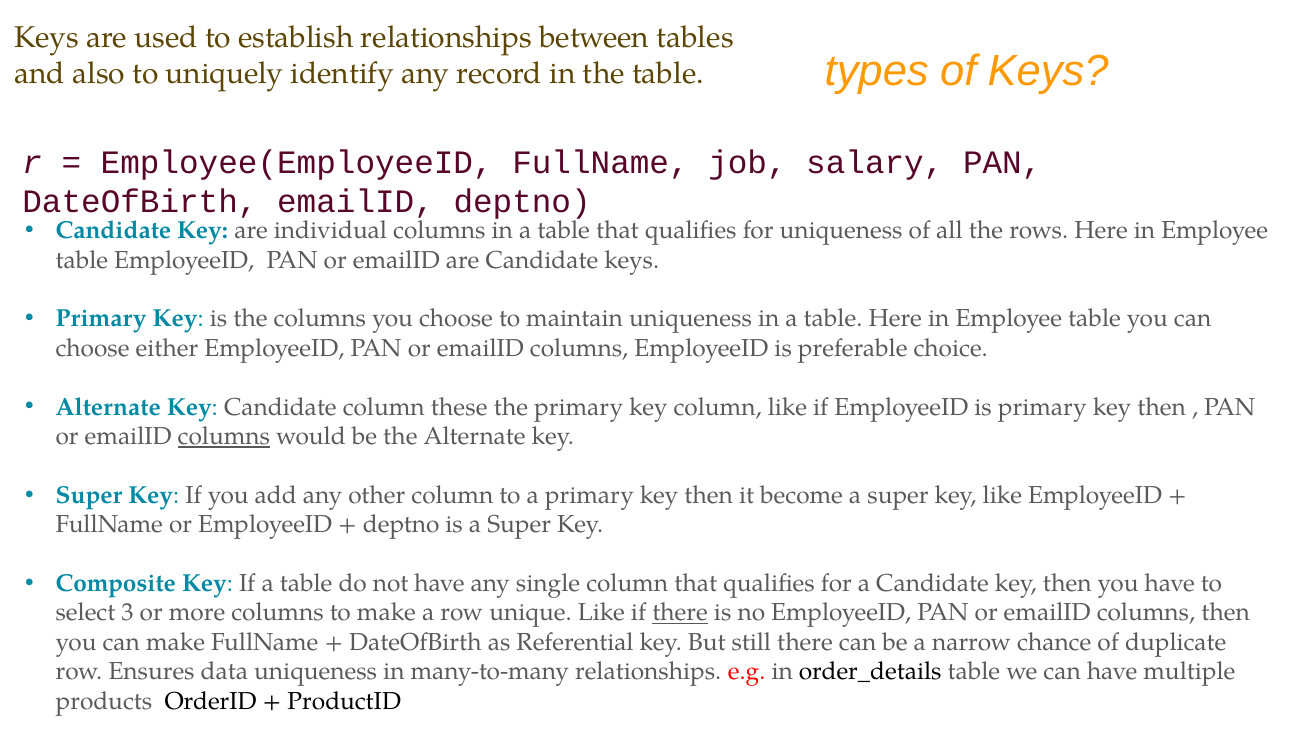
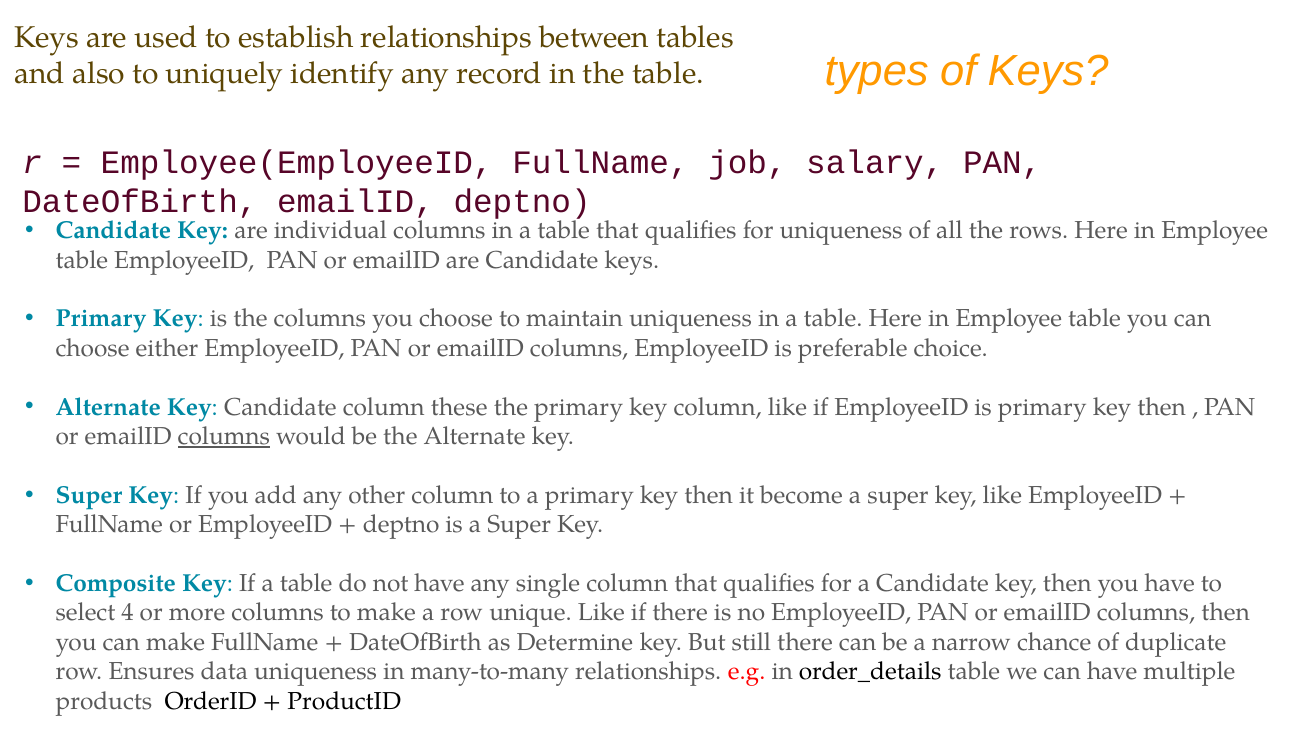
3: 3 -> 4
there at (680, 613) underline: present -> none
Referential: Referential -> Determine
